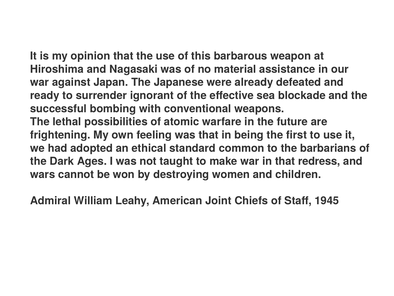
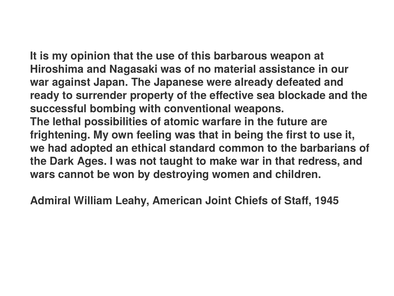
ignorant: ignorant -> property
